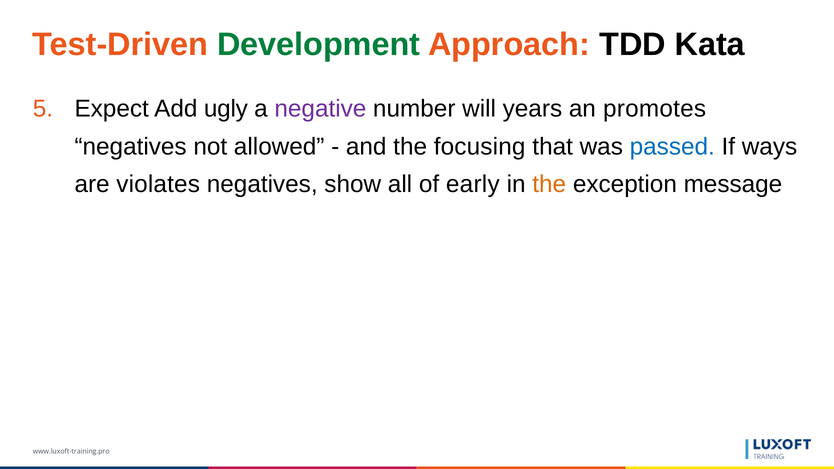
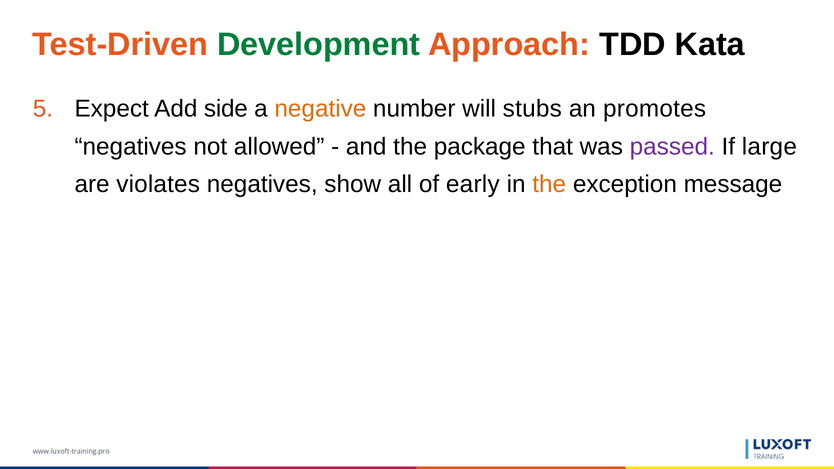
ugly: ugly -> side
negative colour: purple -> orange
years: years -> stubs
focusing: focusing -> package
passed colour: blue -> purple
ways: ways -> large
